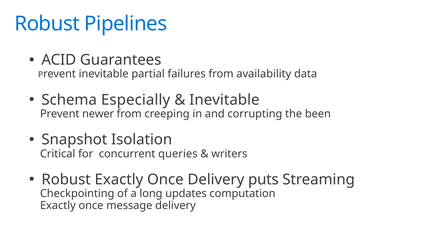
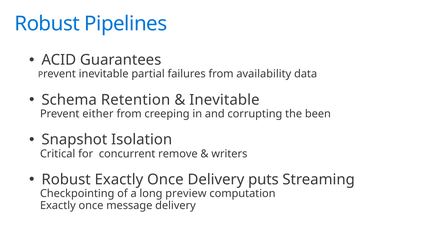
Especially: Especially -> Retention
newer: newer -> either
queries: queries -> remove
updates: updates -> preview
